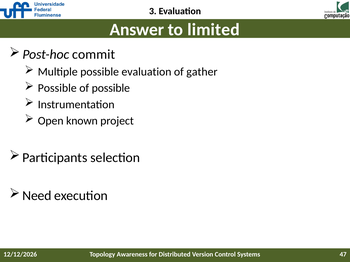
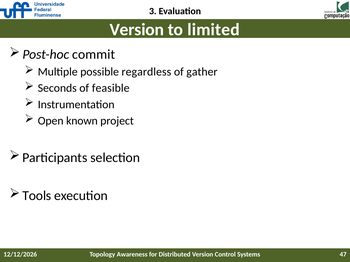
Answer at (137, 30): Answer -> Version
possible evaluation: evaluation -> regardless
Possible at (57, 88): Possible -> Seconds
of possible: possible -> feasible
Need: Need -> Tools
